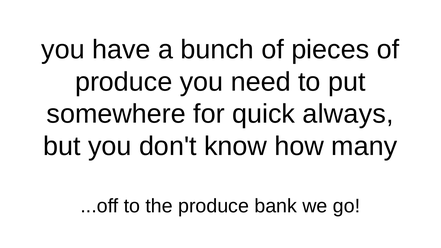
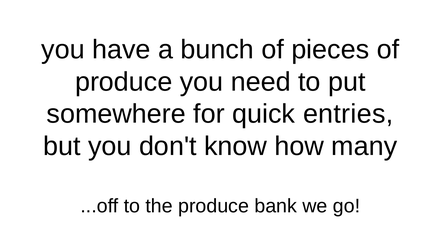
always: always -> entries
